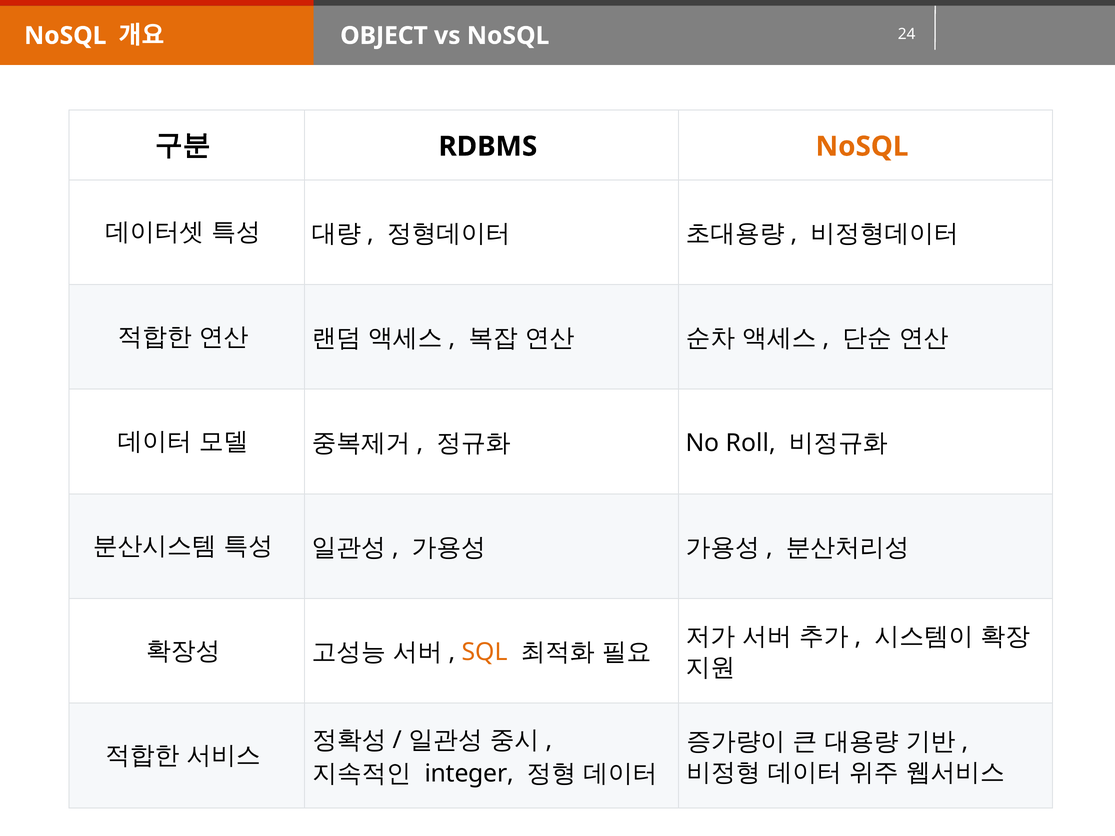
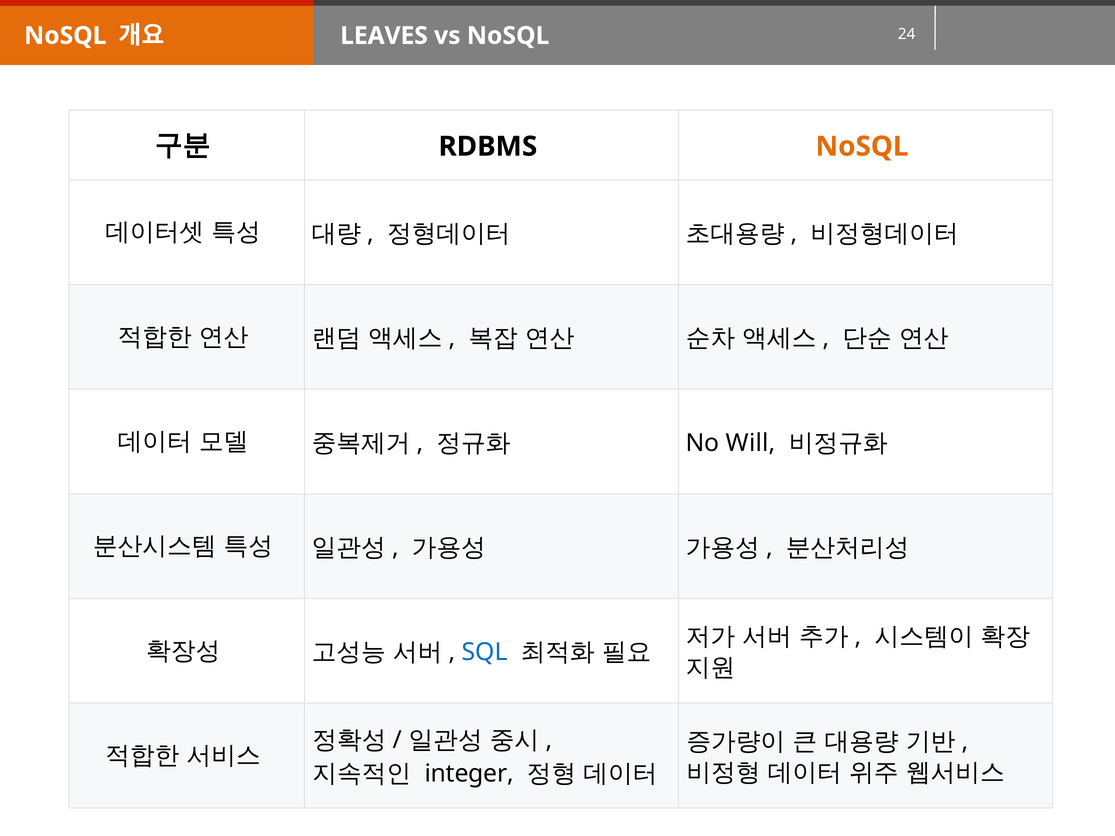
OBJECT: OBJECT -> LEAVES
Roll: Roll -> Will
SQL colour: orange -> blue
